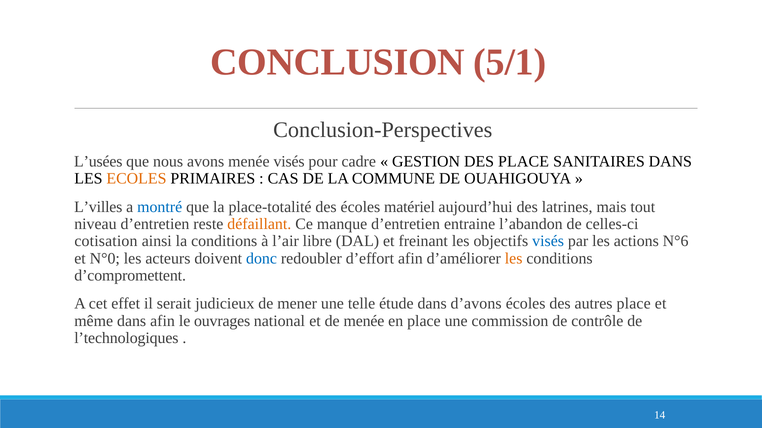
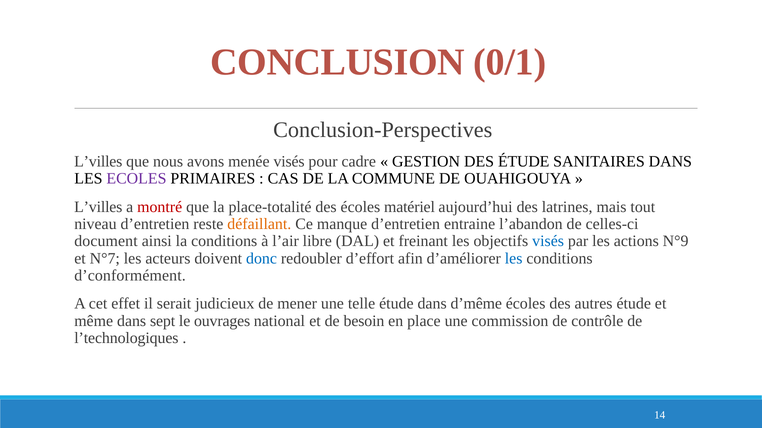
5/1: 5/1 -> 0/1
L’usées at (98, 162): L’usées -> L’villes
DES PLACE: PLACE -> ÉTUDE
ECOLES colour: orange -> purple
montré colour: blue -> red
cotisation: cotisation -> document
N°6: N°6 -> N°9
N°0: N°0 -> N°7
les at (514, 259) colour: orange -> blue
d’compromettent: d’compromettent -> d’conformément
d’avons: d’avons -> d’même
autres place: place -> étude
dans afin: afin -> sept
de menée: menée -> besoin
